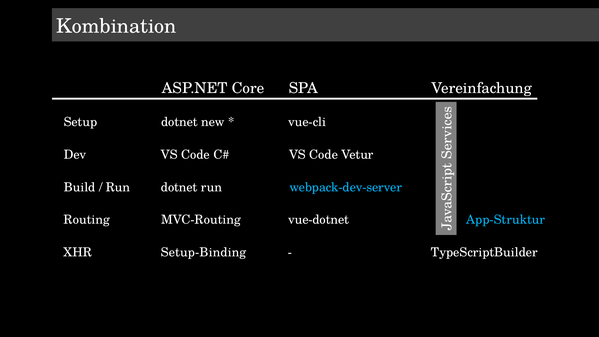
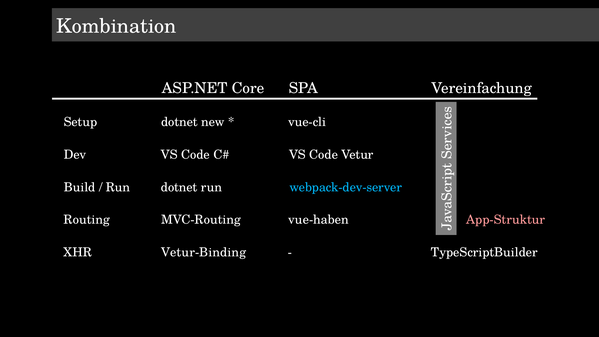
vue-dotnet: vue-dotnet -> vue-haben
App-Struktur colour: light blue -> pink
Setup-Binding: Setup-Binding -> Vetur-Binding
